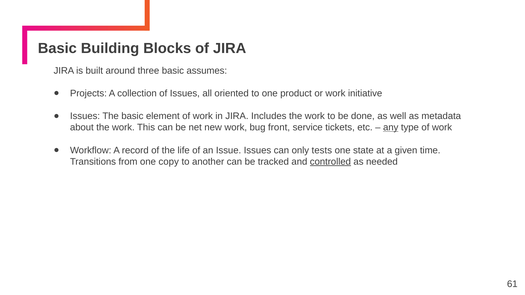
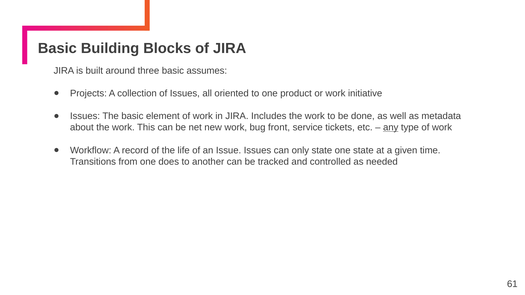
only tests: tests -> state
copy: copy -> does
controlled underline: present -> none
